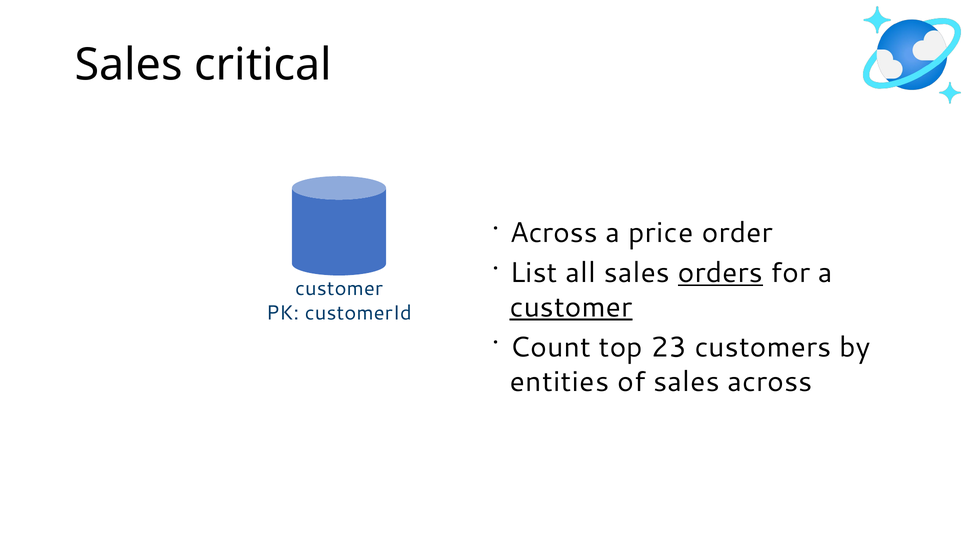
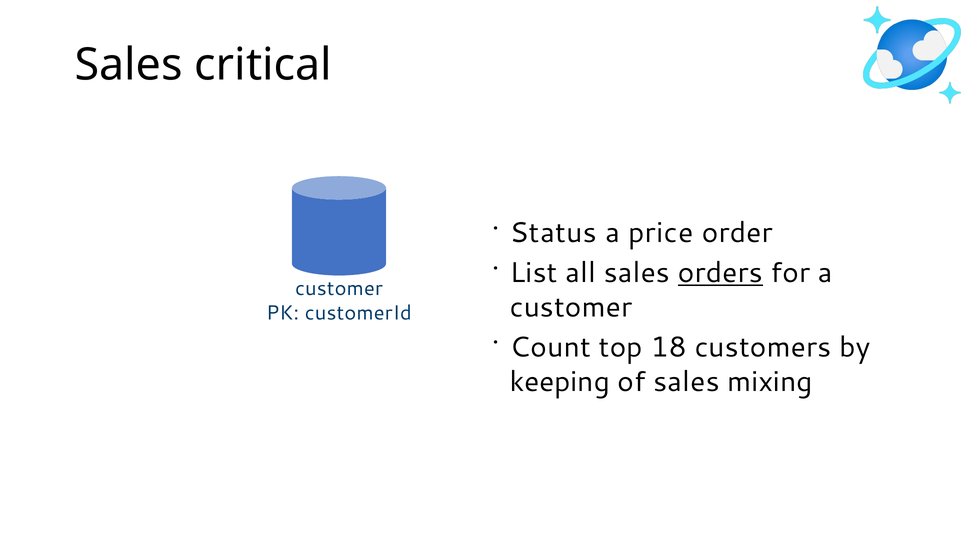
Across at (554, 233): Across -> Status
customer at (571, 307) underline: present -> none
23: 23 -> 18
entities: entities -> keeping
sales across: across -> mixing
